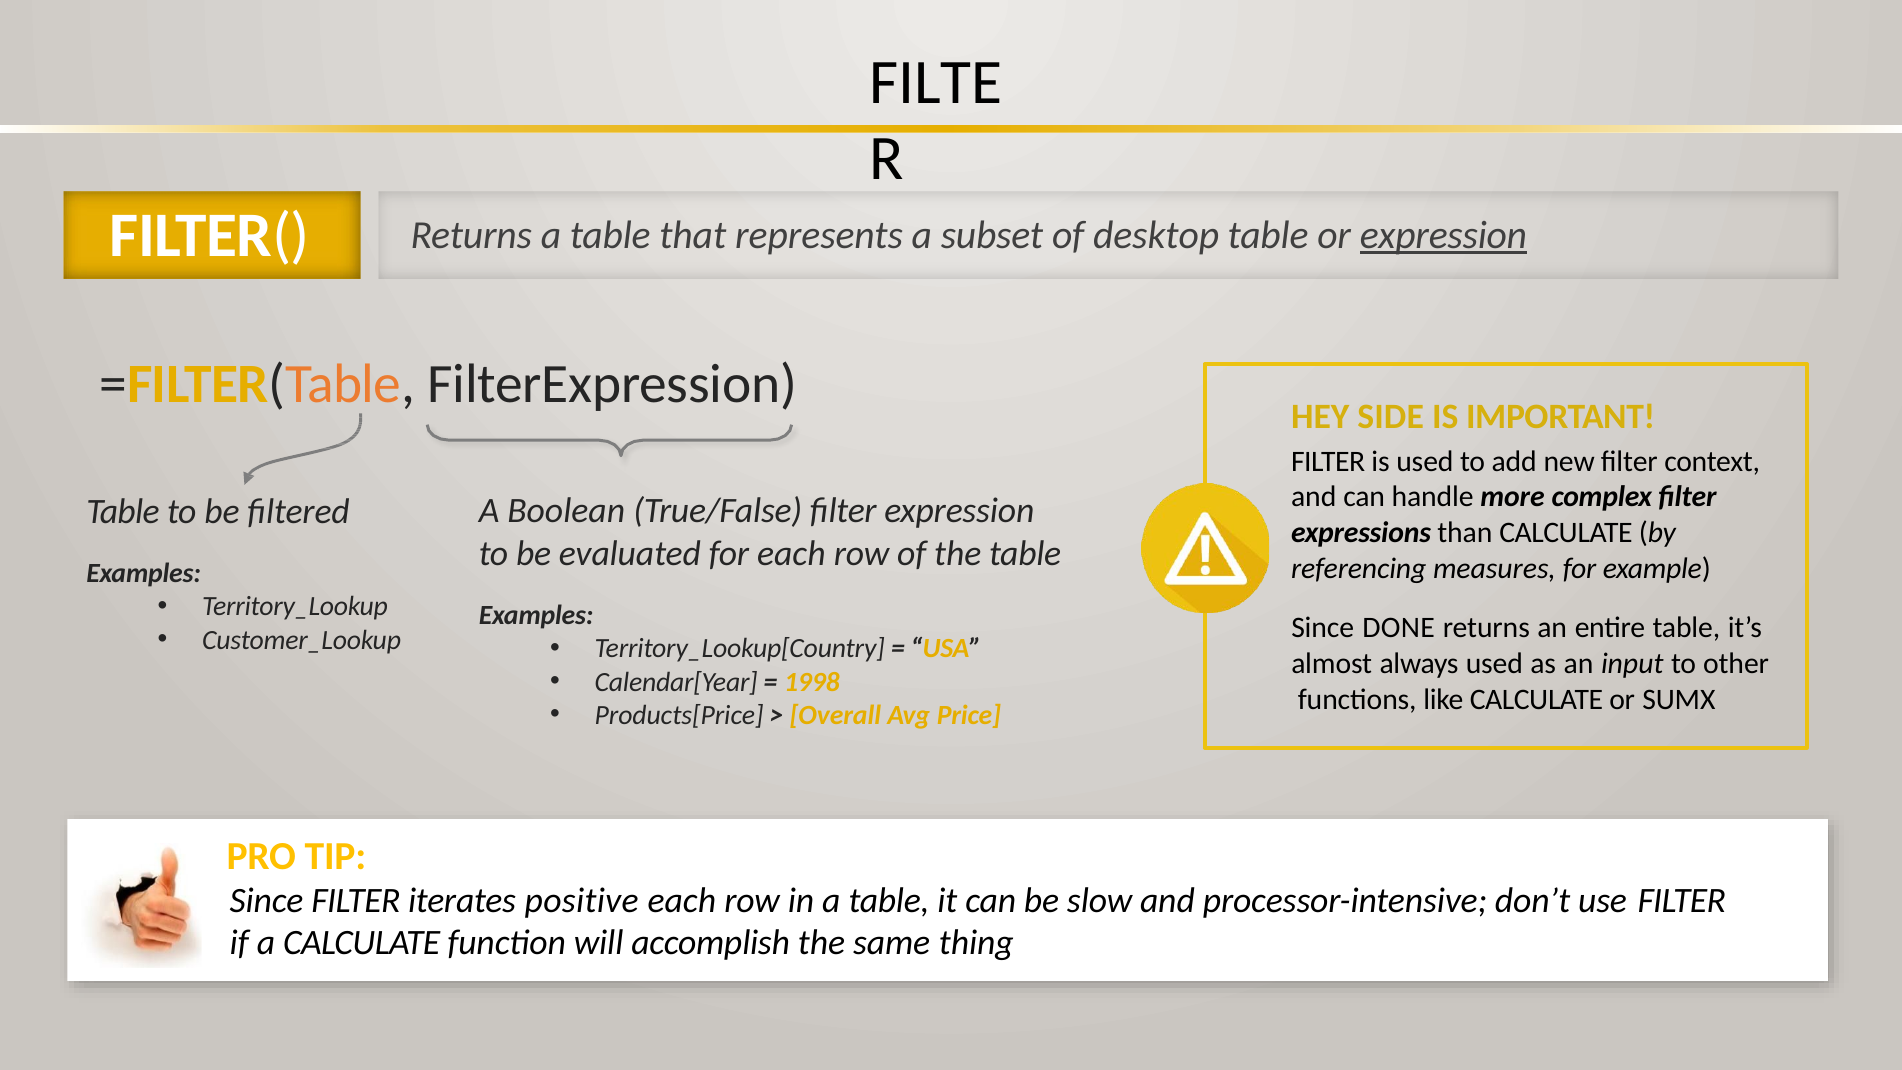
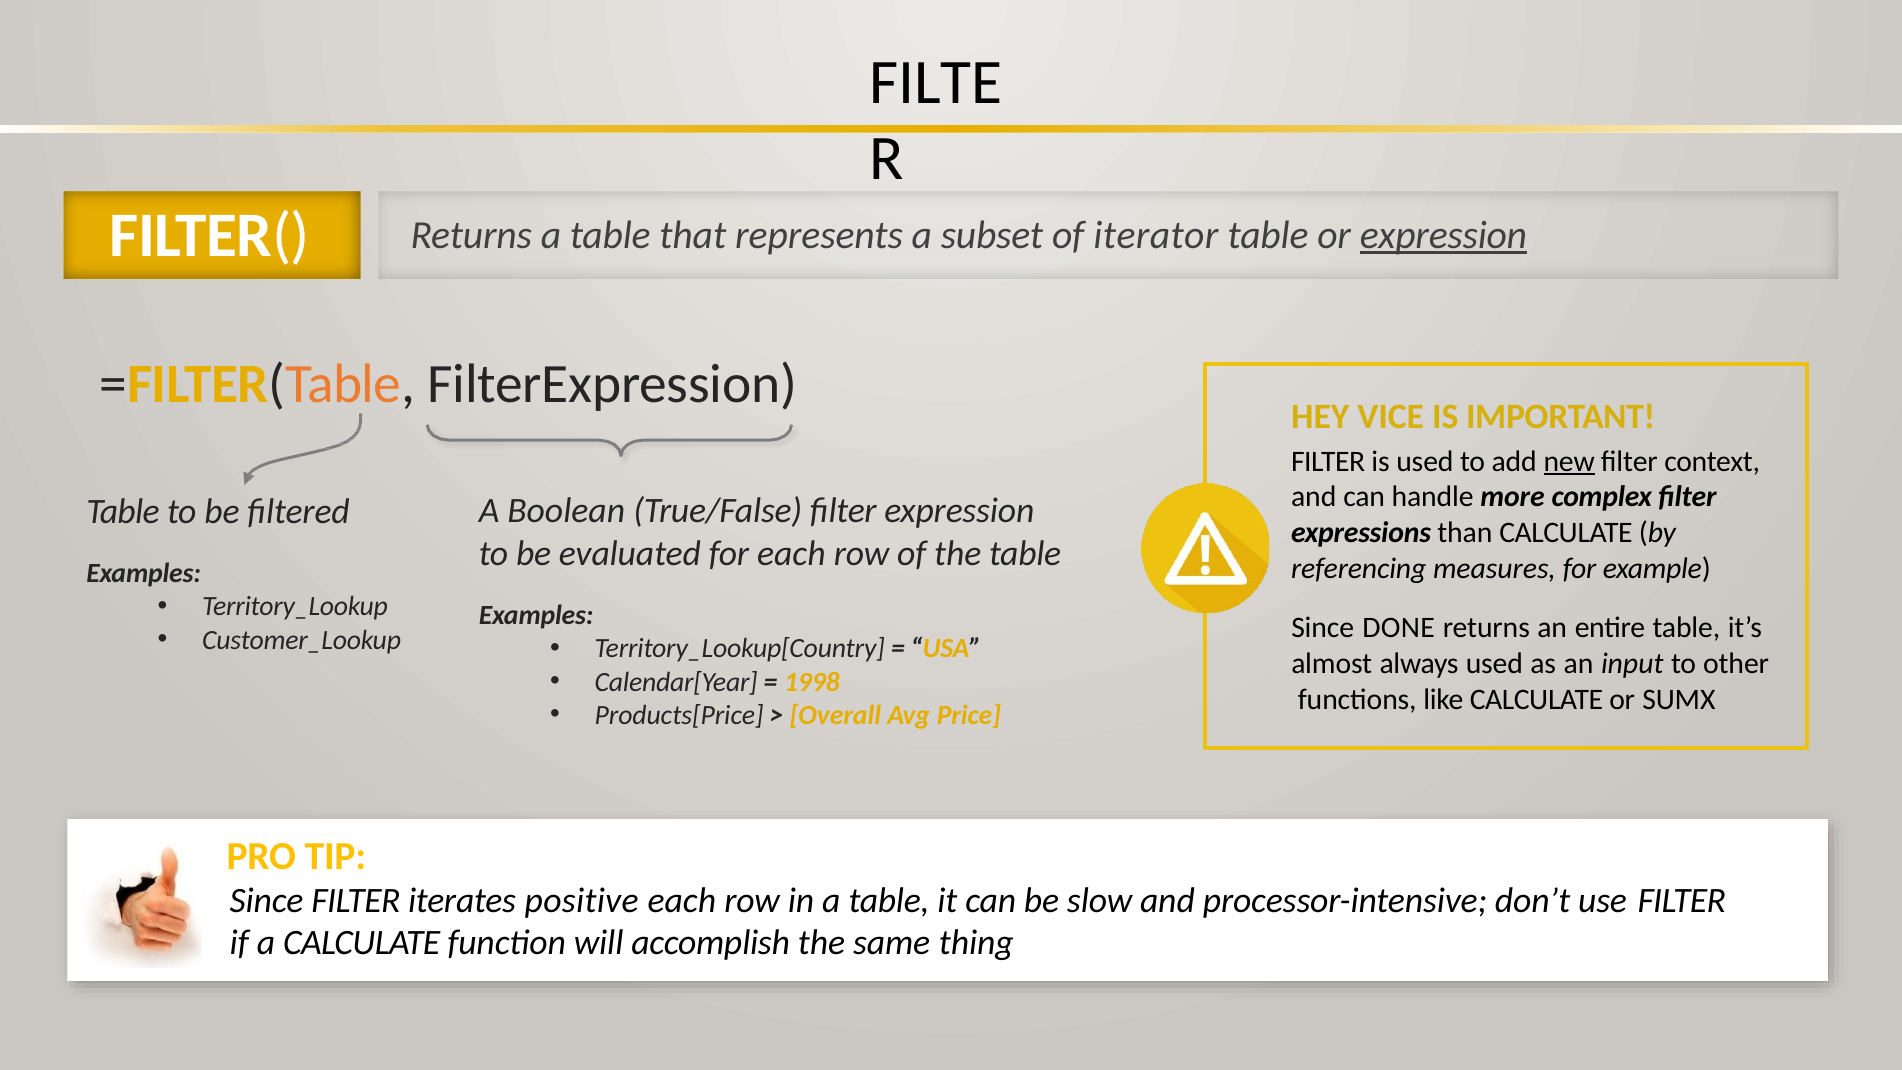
desktop: desktop -> iterator
SIDE: SIDE -> VICE
new underline: none -> present
